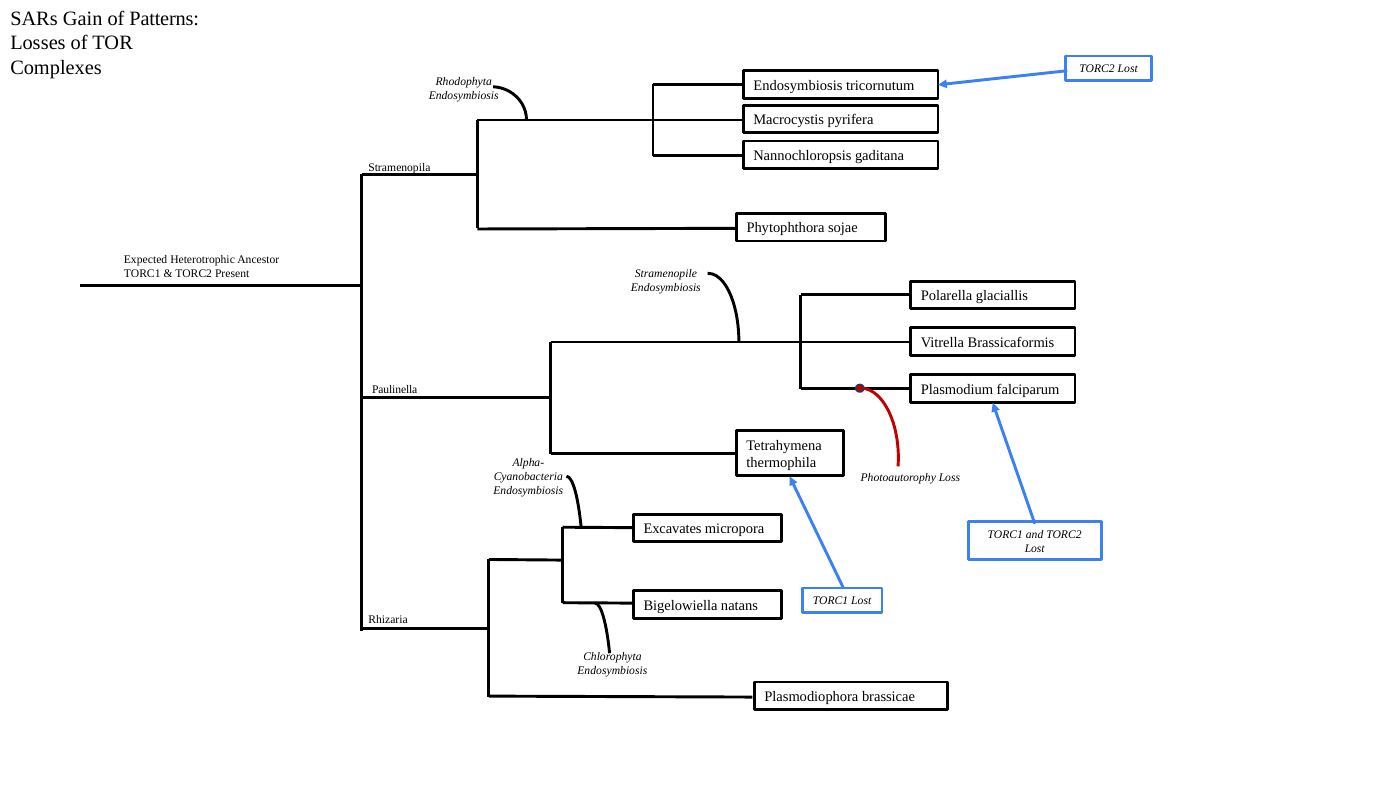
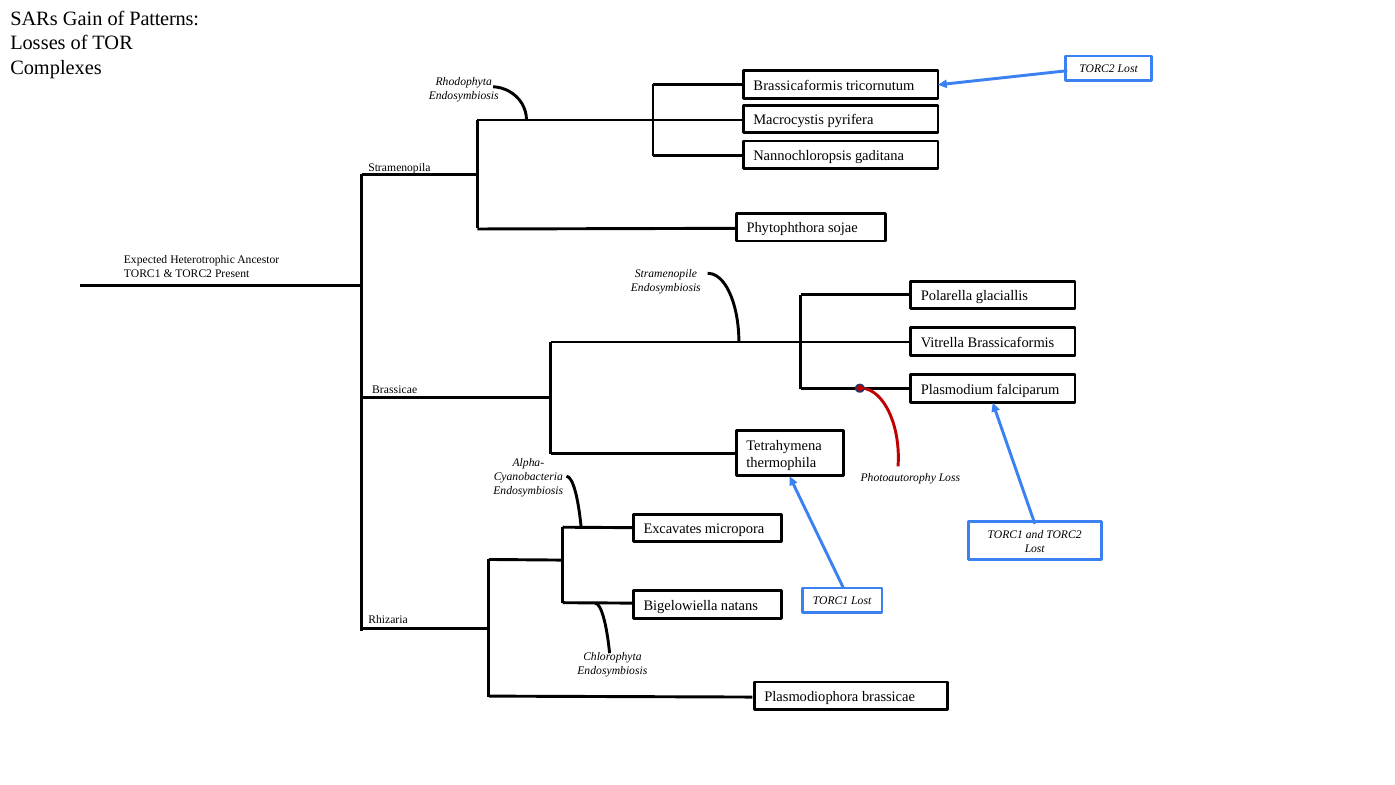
Endosymbiosis at (798, 86): Endosymbiosis -> Brassicaformis
Paulinella at (395, 390): Paulinella -> Brassicae
